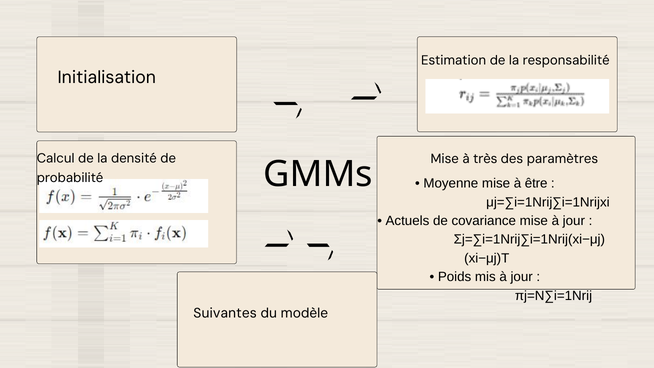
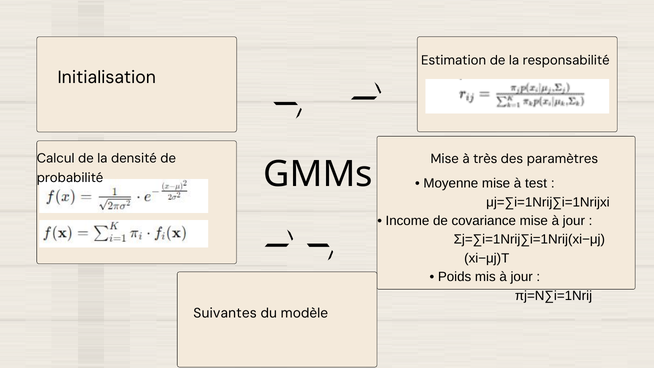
être: être -> test
Actuels: Actuels -> Income
